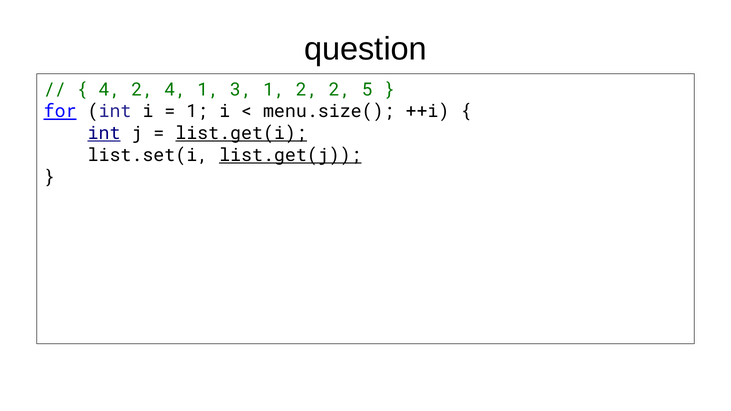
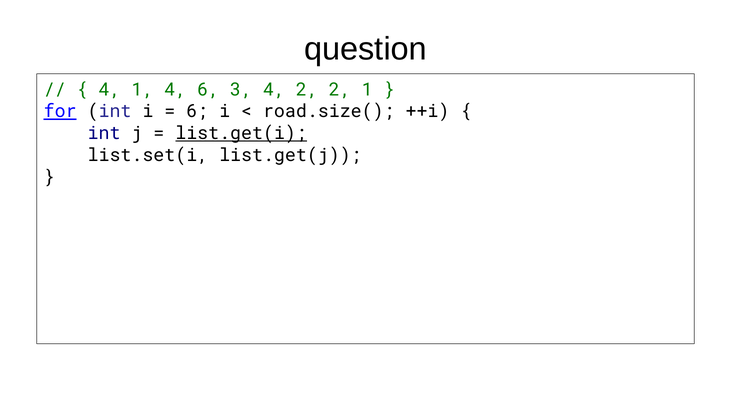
4 2: 2 -> 1
4 1: 1 -> 6
3 1: 1 -> 4
2 5: 5 -> 1
1 at (197, 111): 1 -> 6
menu.size(: menu.size( -> road.size(
int at (104, 133) underline: present -> none
list.get(j underline: present -> none
